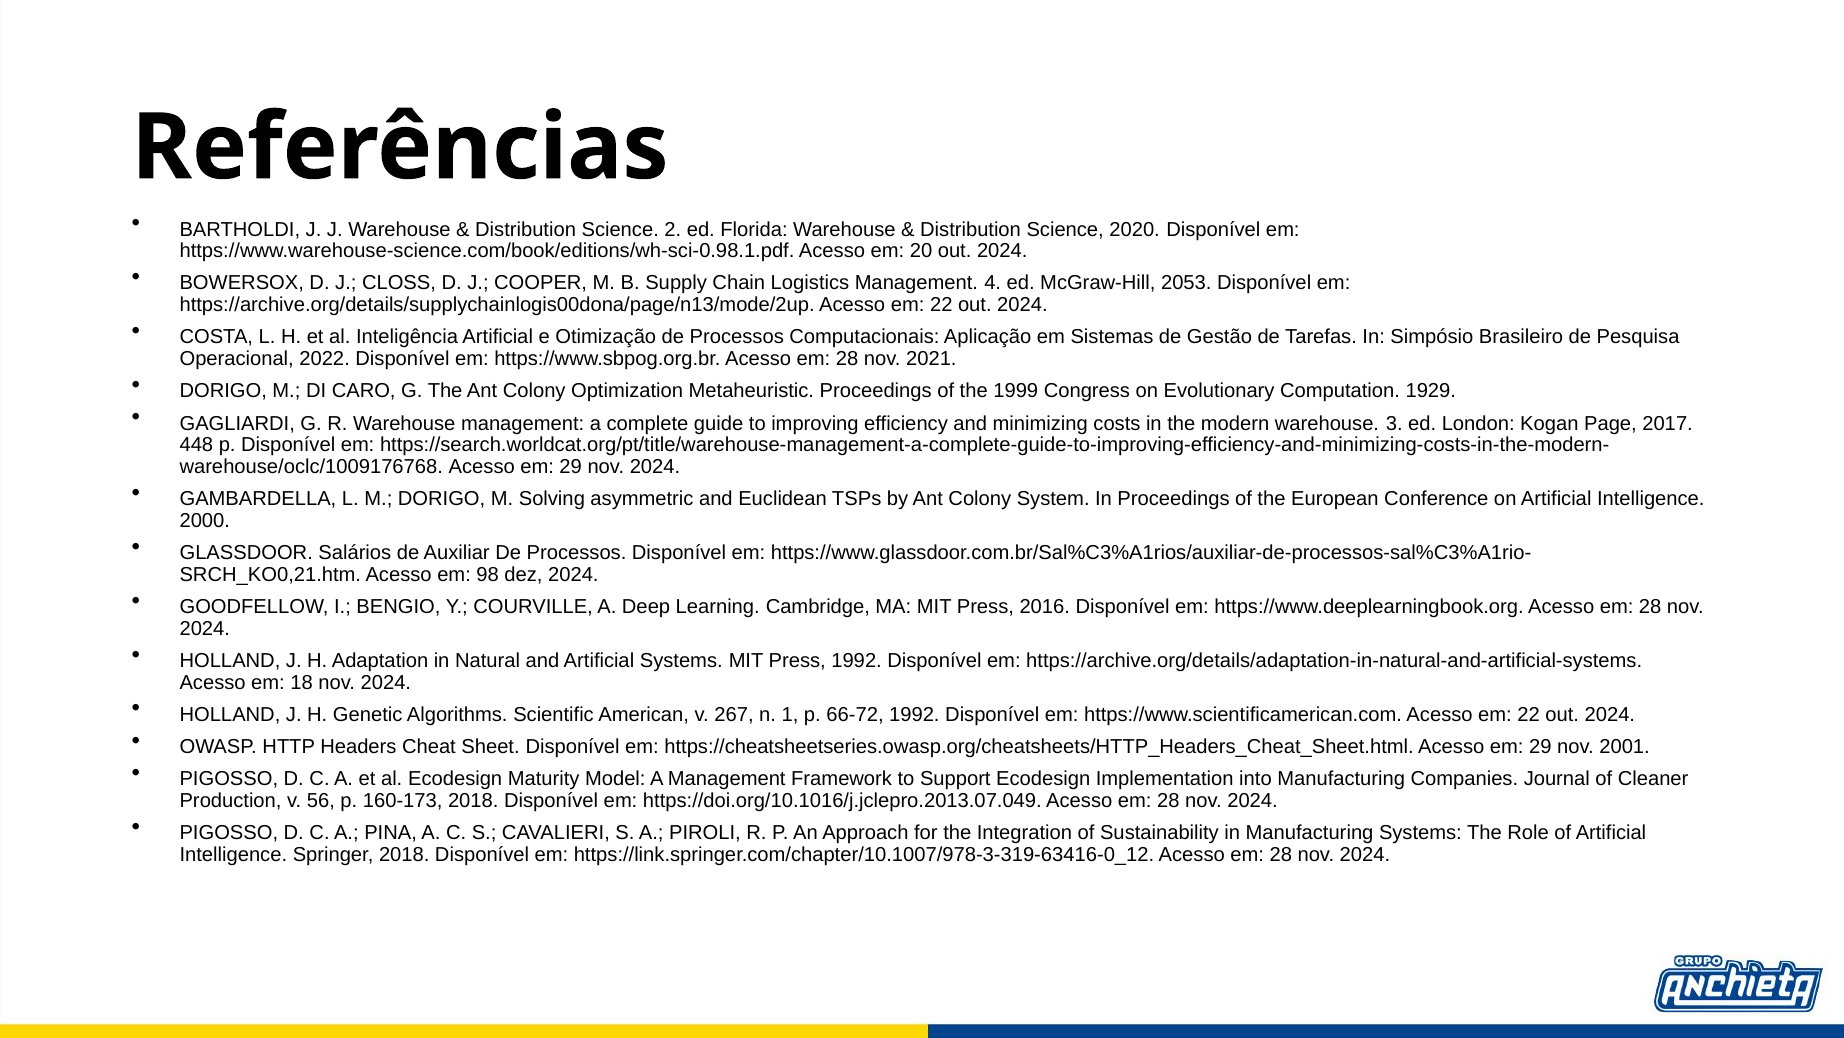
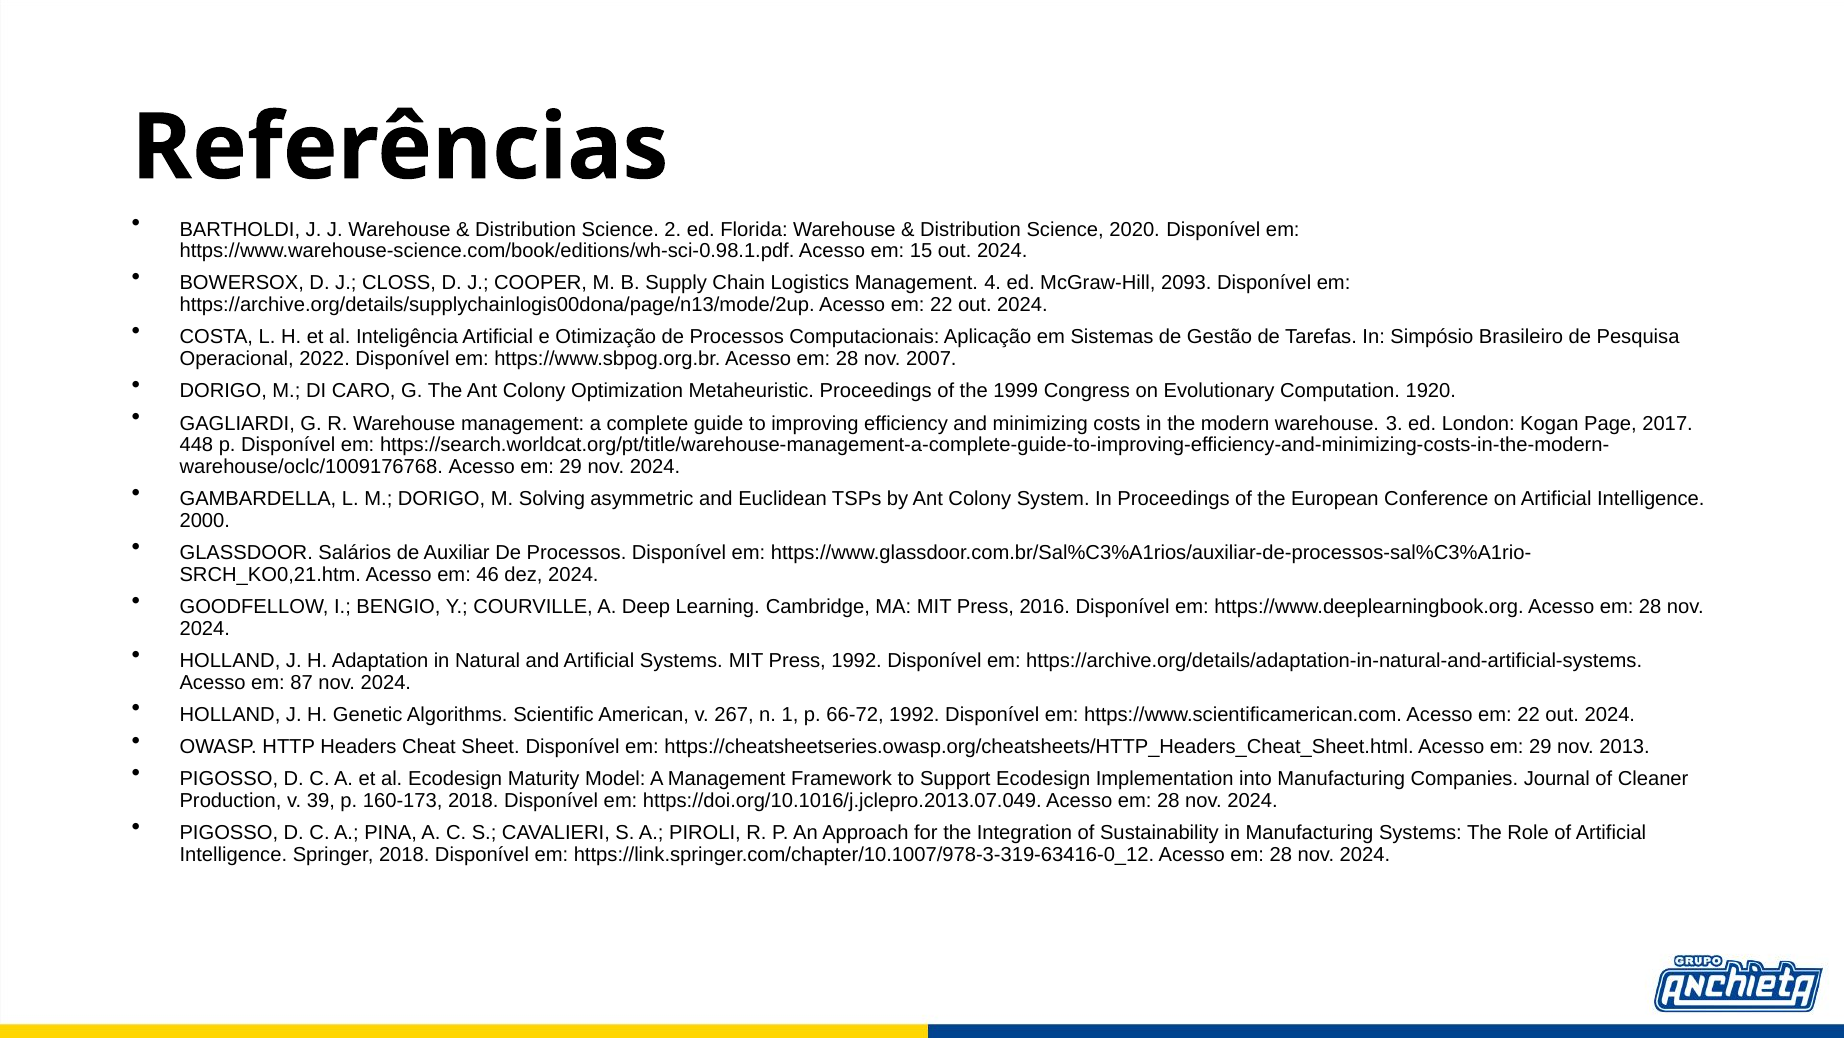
20: 20 -> 15
2053: 2053 -> 2093
2021: 2021 -> 2007
1929: 1929 -> 1920
98: 98 -> 46
18: 18 -> 87
2001: 2001 -> 2013
56: 56 -> 39
